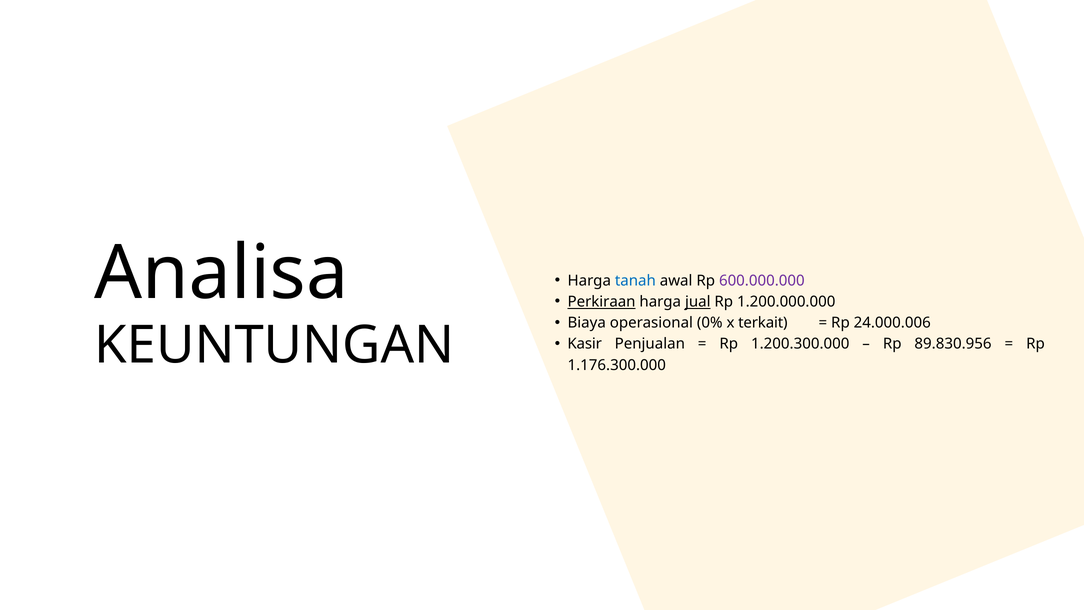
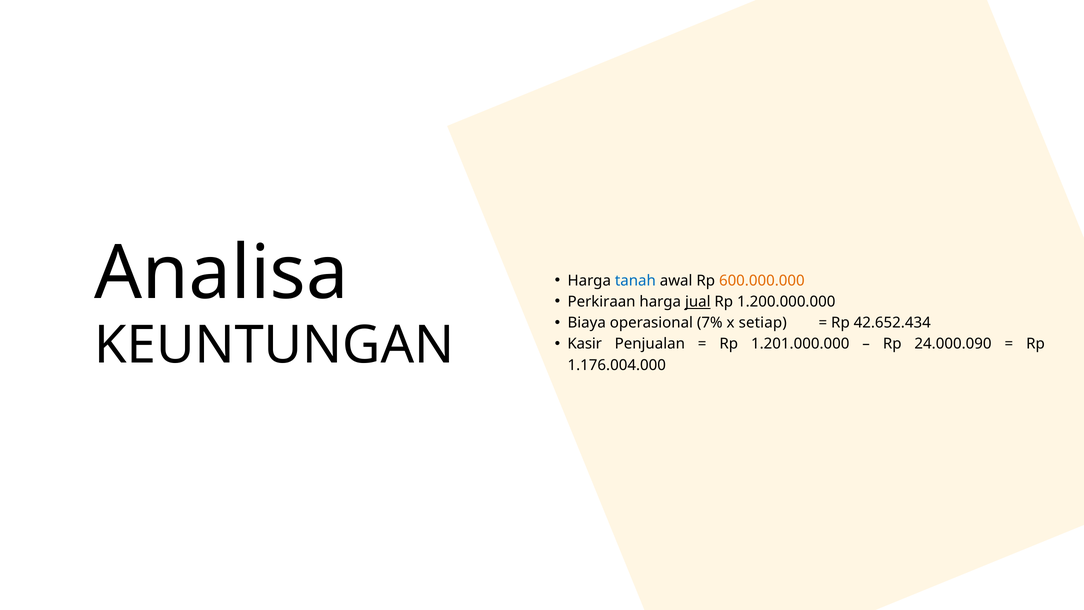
600.000.000 colour: purple -> orange
Perkiraan underline: present -> none
0%: 0% -> 7%
terkait: terkait -> setiap
24.000.006: 24.000.006 -> 42.652.434
1.200.300.000: 1.200.300.000 -> 1.201.000.000
89.830.956: 89.830.956 -> 24.000.090
1.176.300.000: 1.176.300.000 -> 1.176.004.000
